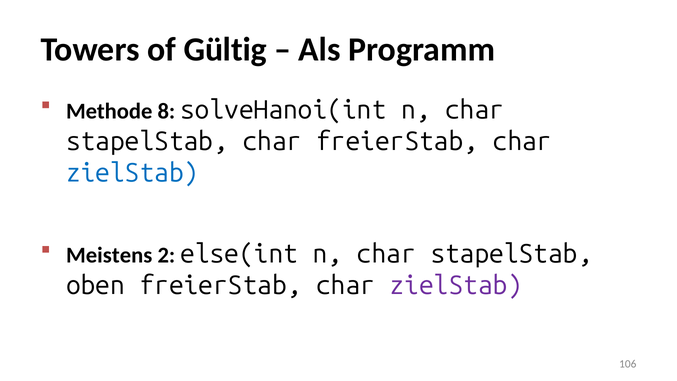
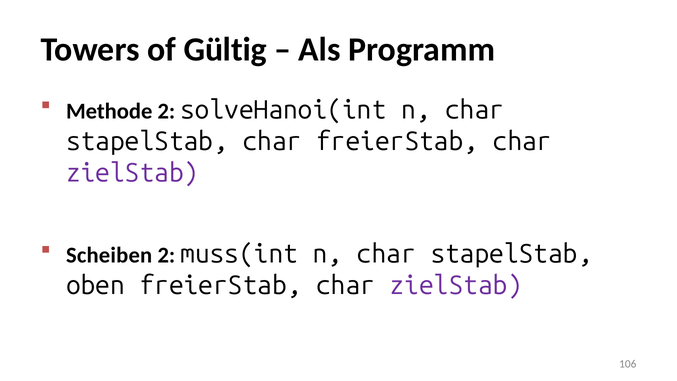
Methode 8: 8 -> 2
zielStab at (132, 173) colour: blue -> purple
Meistens: Meistens -> Scheiben
else(int: else(int -> muss(int
